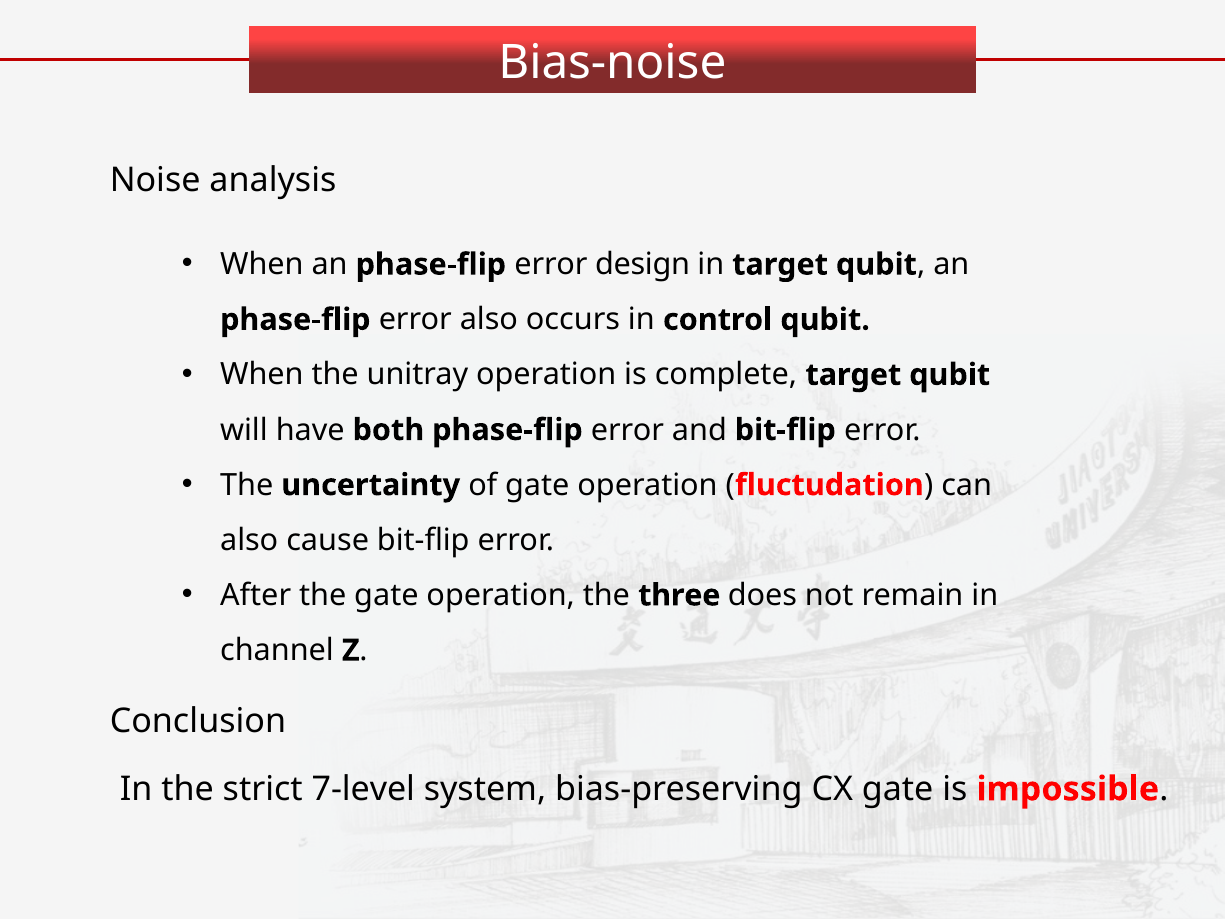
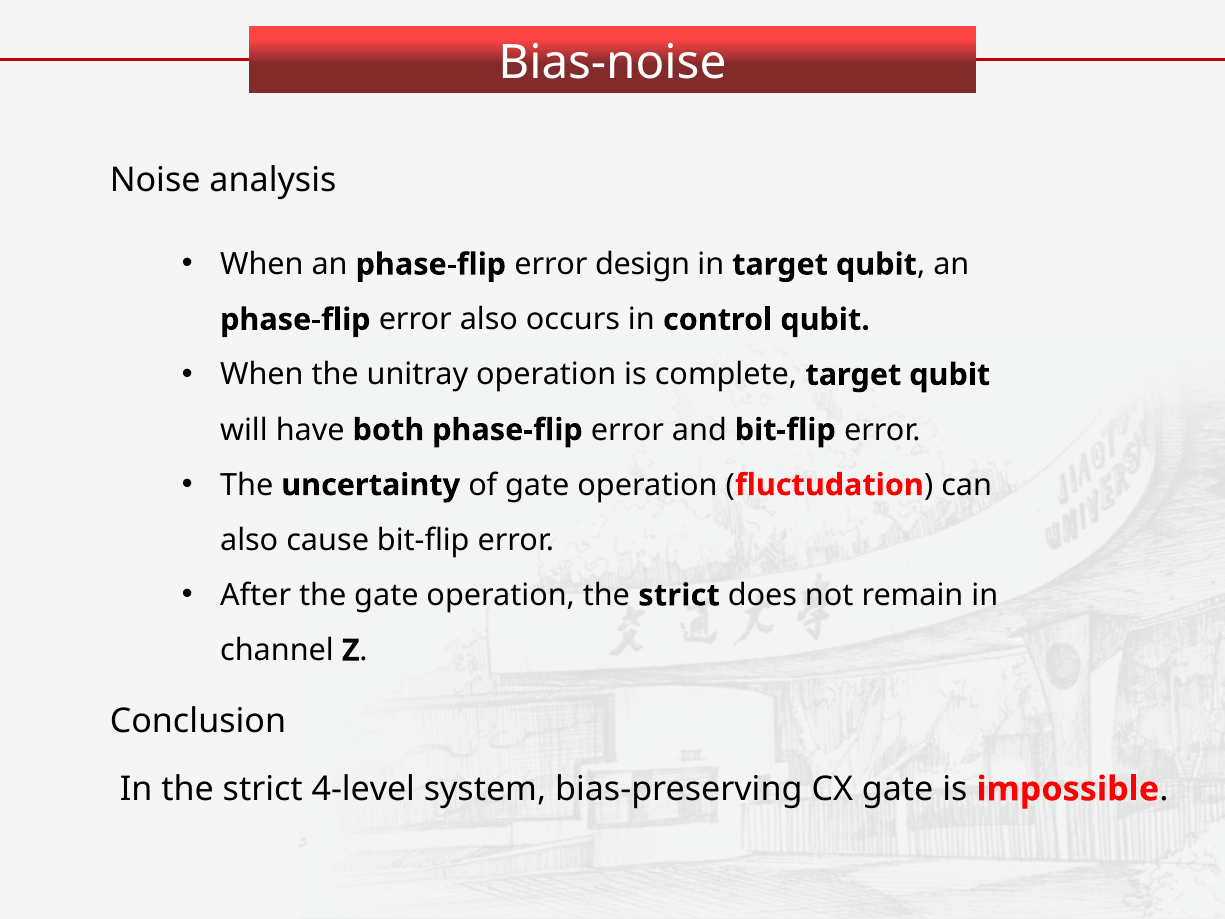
operation the three: three -> strict
7-level: 7-level -> 4-level
